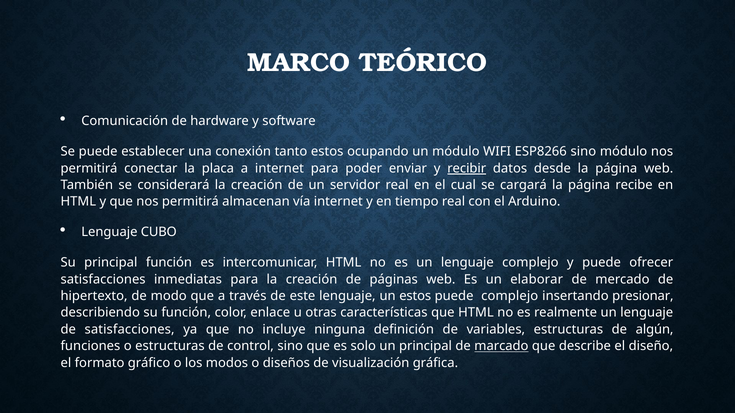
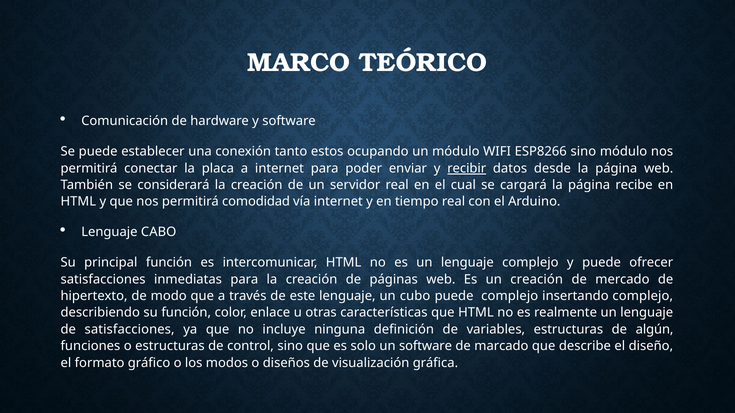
almacenan: almacenan -> comodidad
CUBO: CUBO -> CABO
un elaborar: elaborar -> creación
un estos: estos -> cubo
insertando presionar: presionar -> complejo
un principal: principal -> software
marcado underline: present -> none
